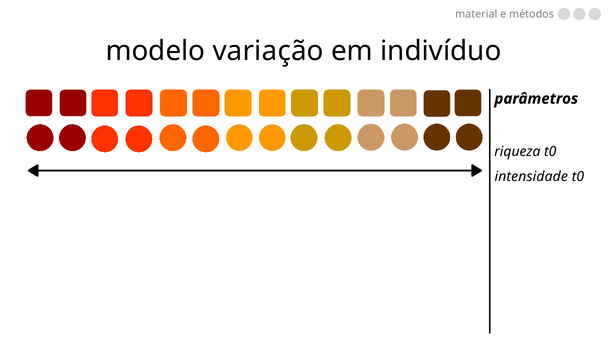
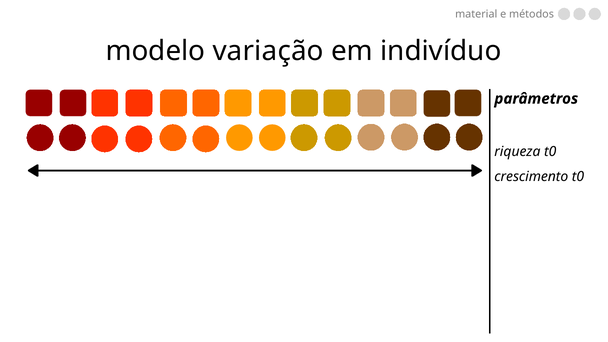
intensidade: intensidade -> crescimento
